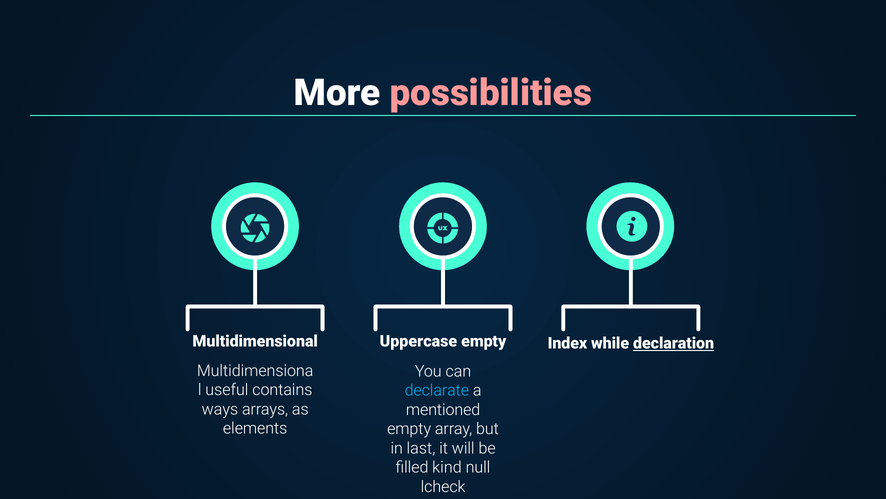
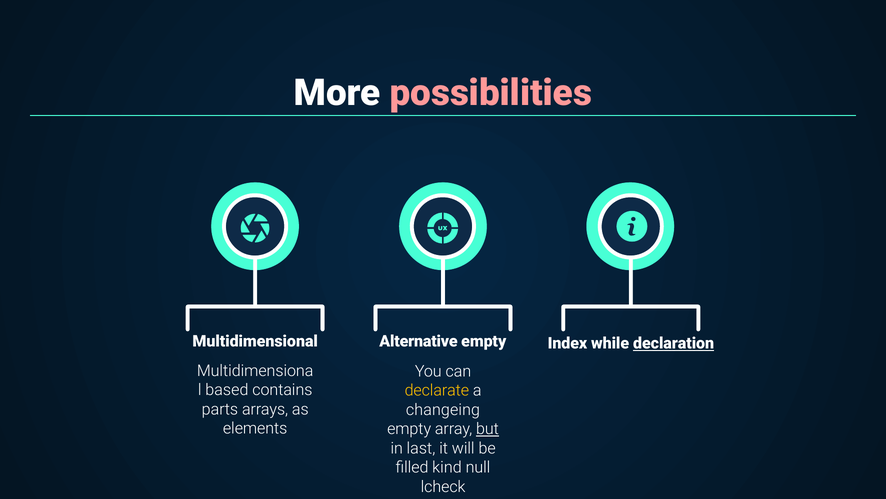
Uppercase: Uppercase -> Alternative
useful: useful -> based
declarate colour: light blue -> yellow
ways: ways -> parts
mentioned: mentioned -> changeing
but underline: none -> present
